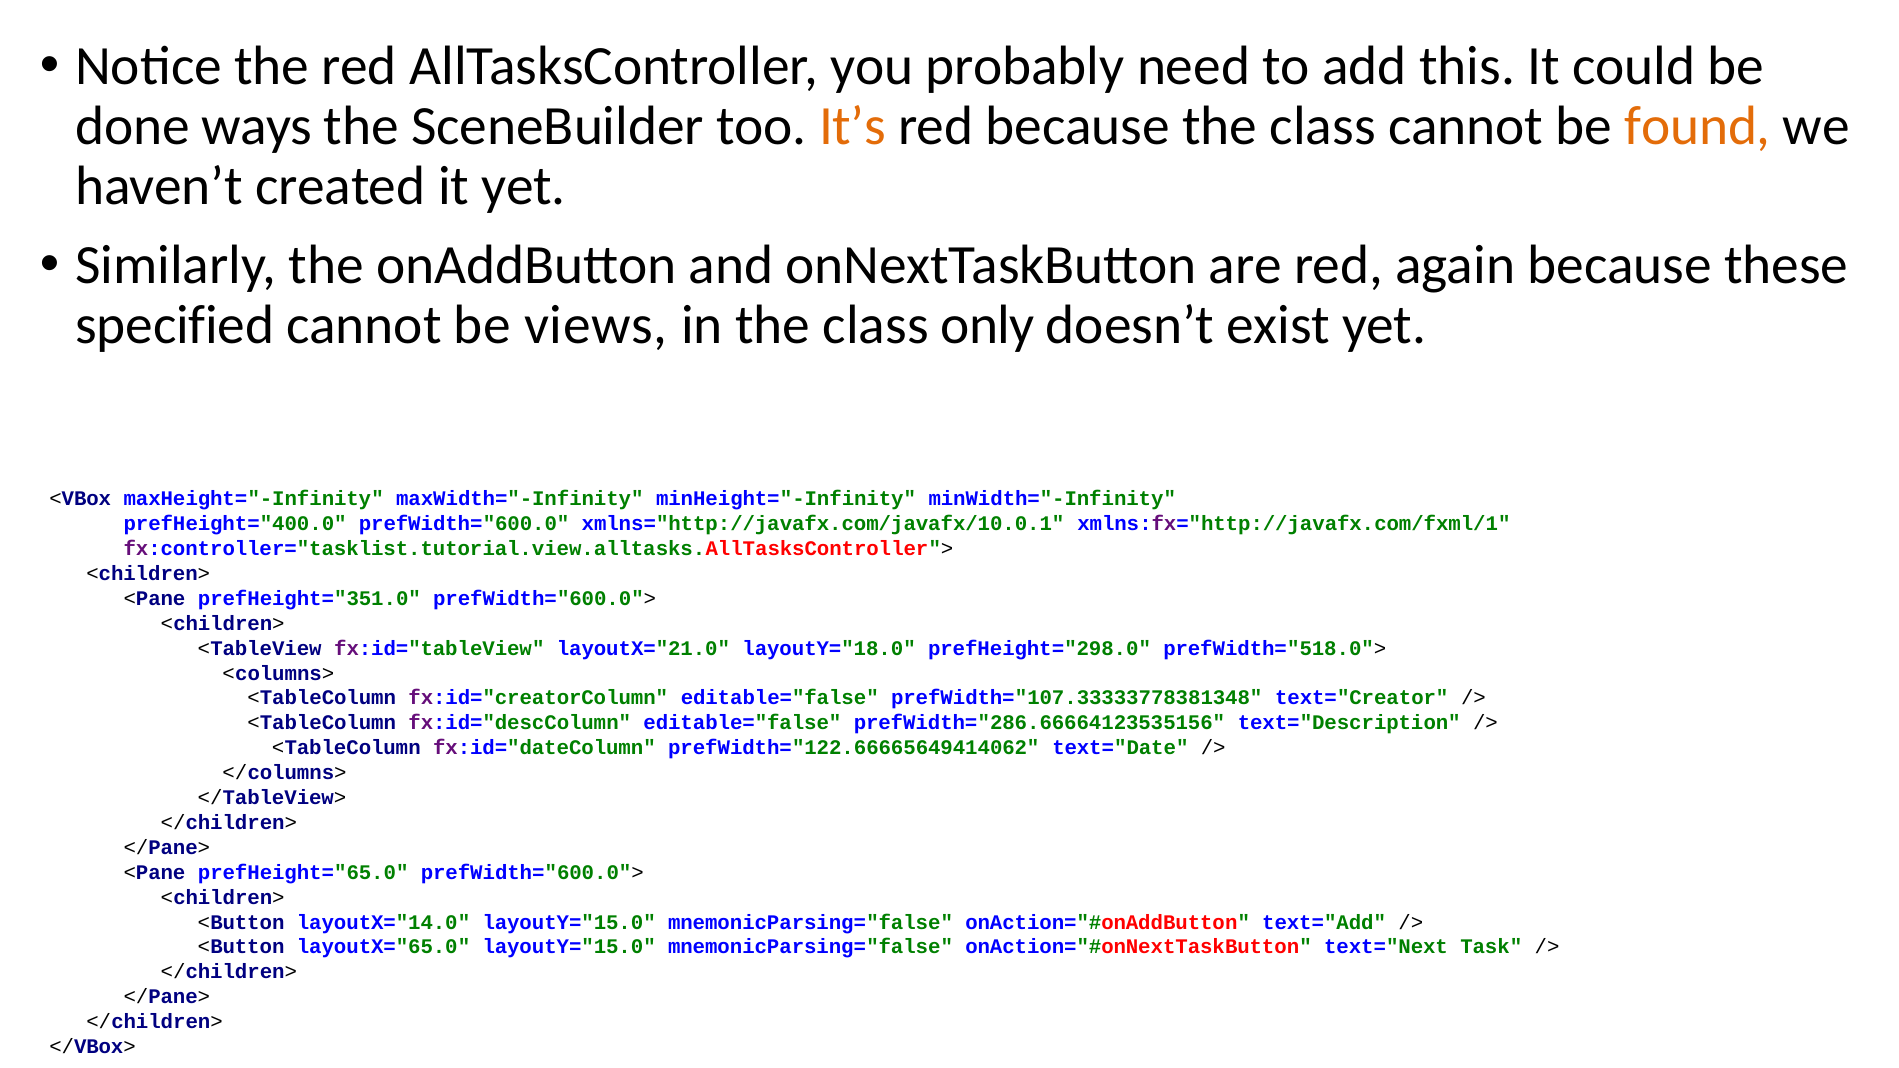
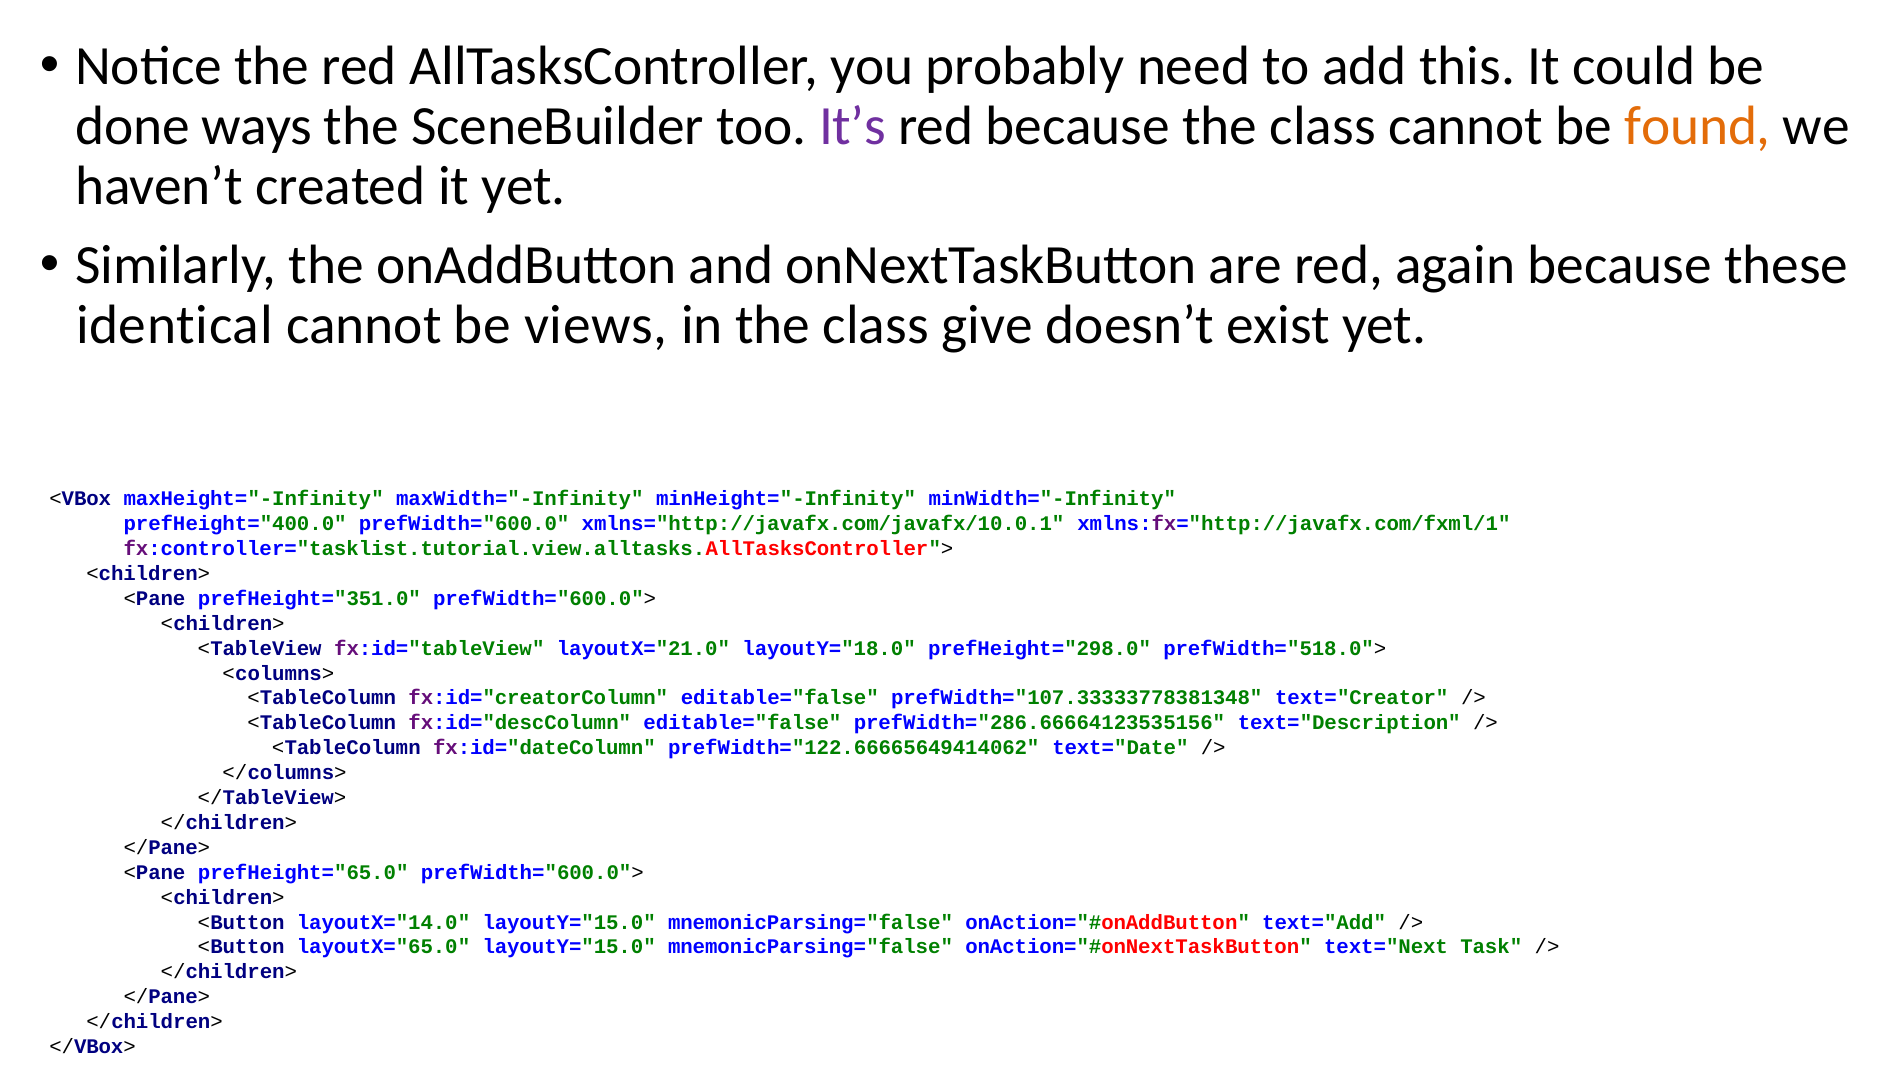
It’s colour: orange -> purple
specified: specified -> identical
only: only -> give
